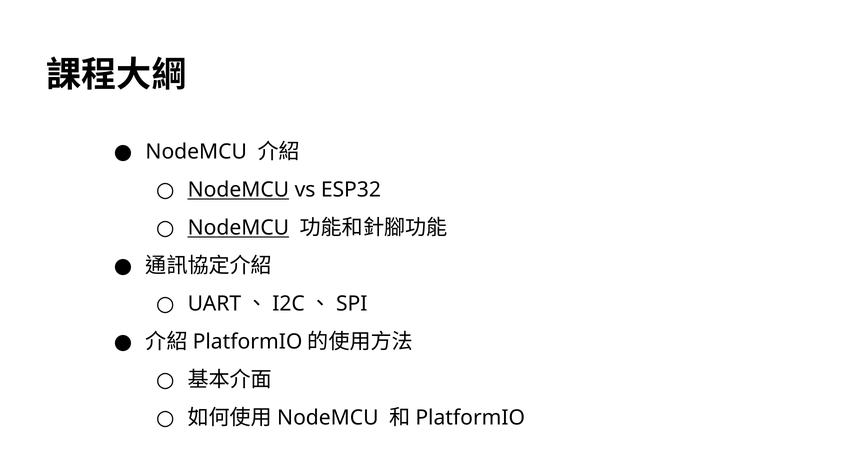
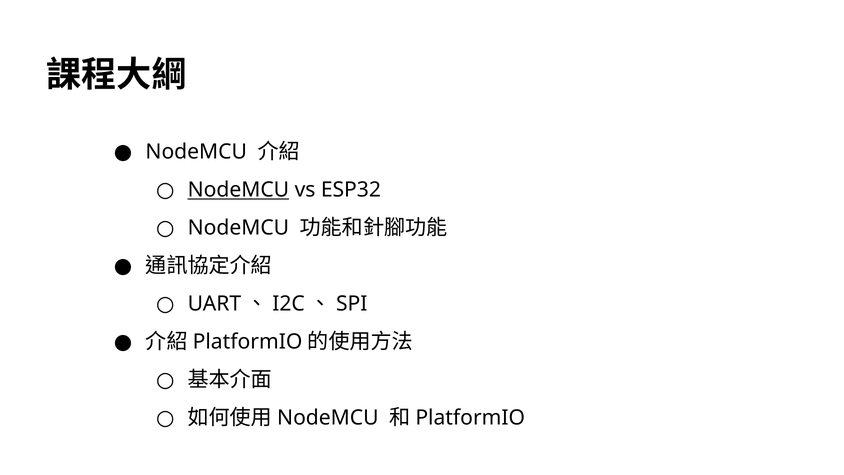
NodeMCU at (238, 228) underline: present -> none
